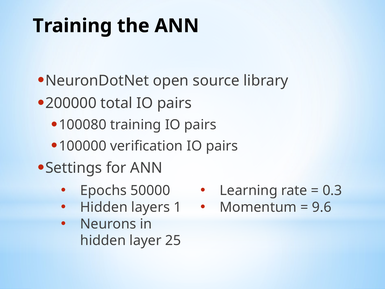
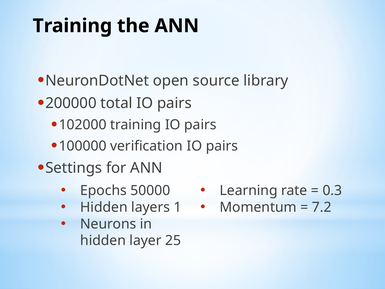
100080: 100080 -> 102000
9.6: 9.6 -> 7.2
